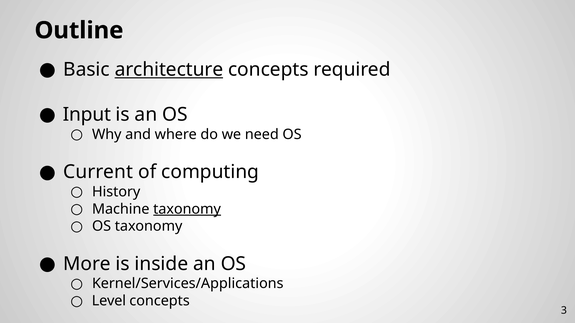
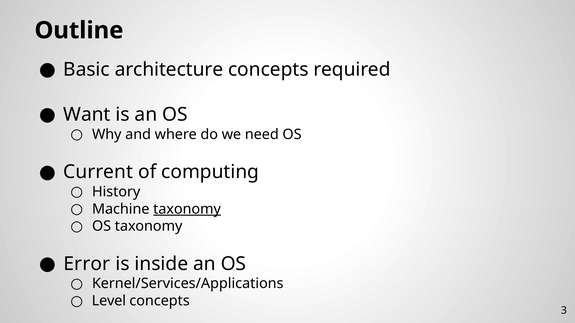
architecture underline: present -> none
Input: Input -> Want
More: More -> Error
